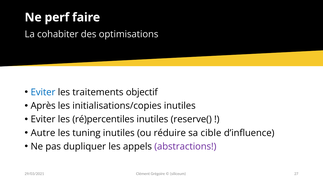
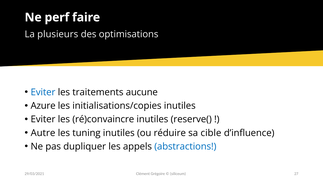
cohabiter: cohabiter -> plusieurs
objectif: objectif -> aucune
Après: Après -> Azure
ré)percentiles: ré)percentiles -> ré)convaincre
abstractions colour: purple -> blue
